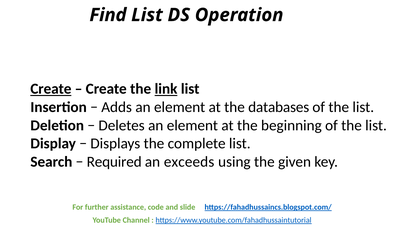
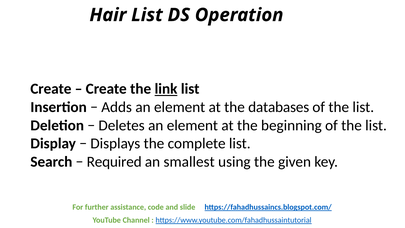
Find: Find -> Hair
Create at (51, 89) underline: present -> none
exceeds: exceeds -> smallest
